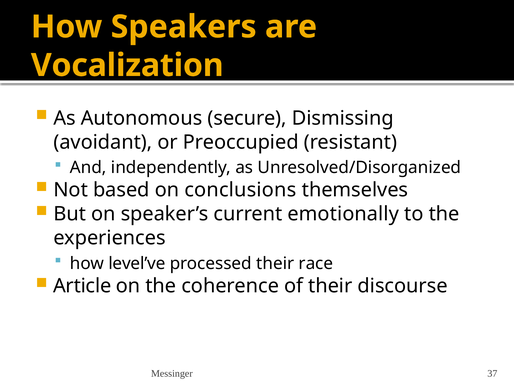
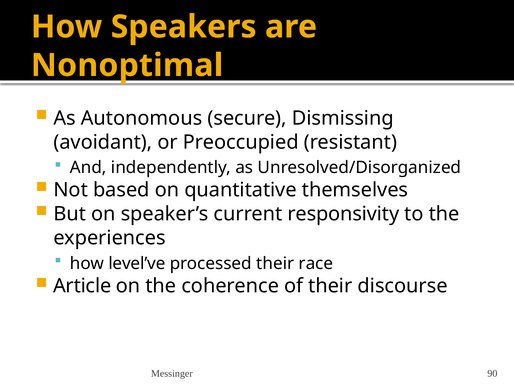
Vocalization: Vocalization -> Nonoptimal
conclusions: conclusions -> quantitative
emotionally: emotionally -> responsivity
37: 37 -> 90
